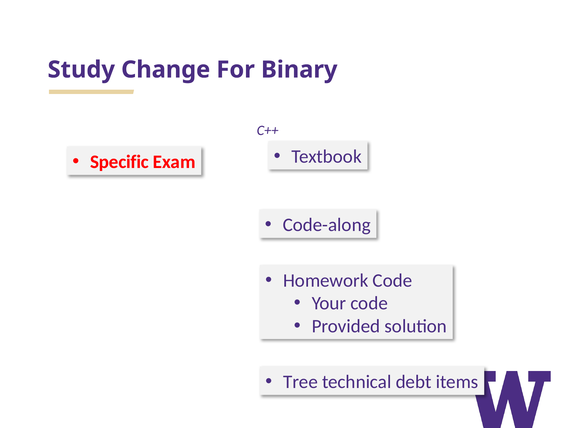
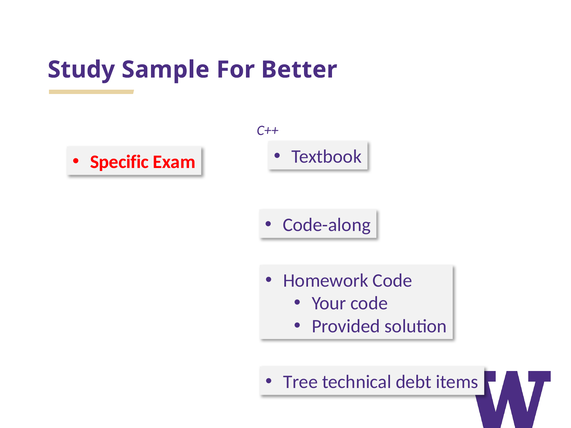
Change: Change -> Sample
Binary: Binary -> Better
